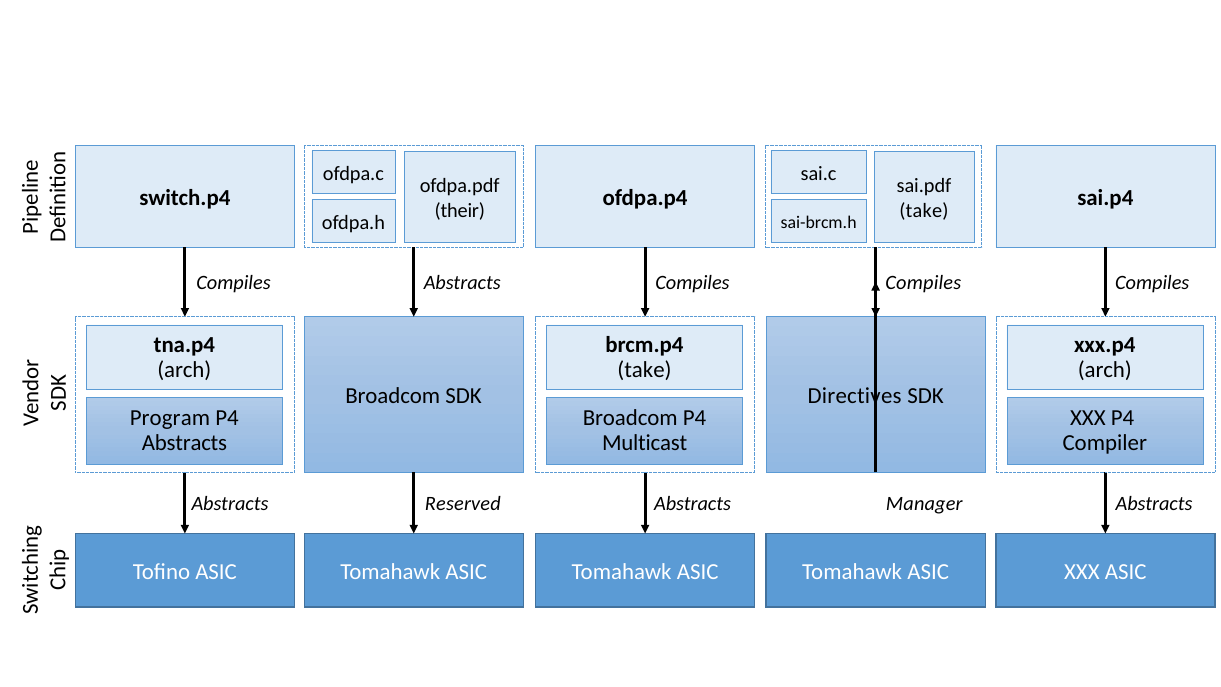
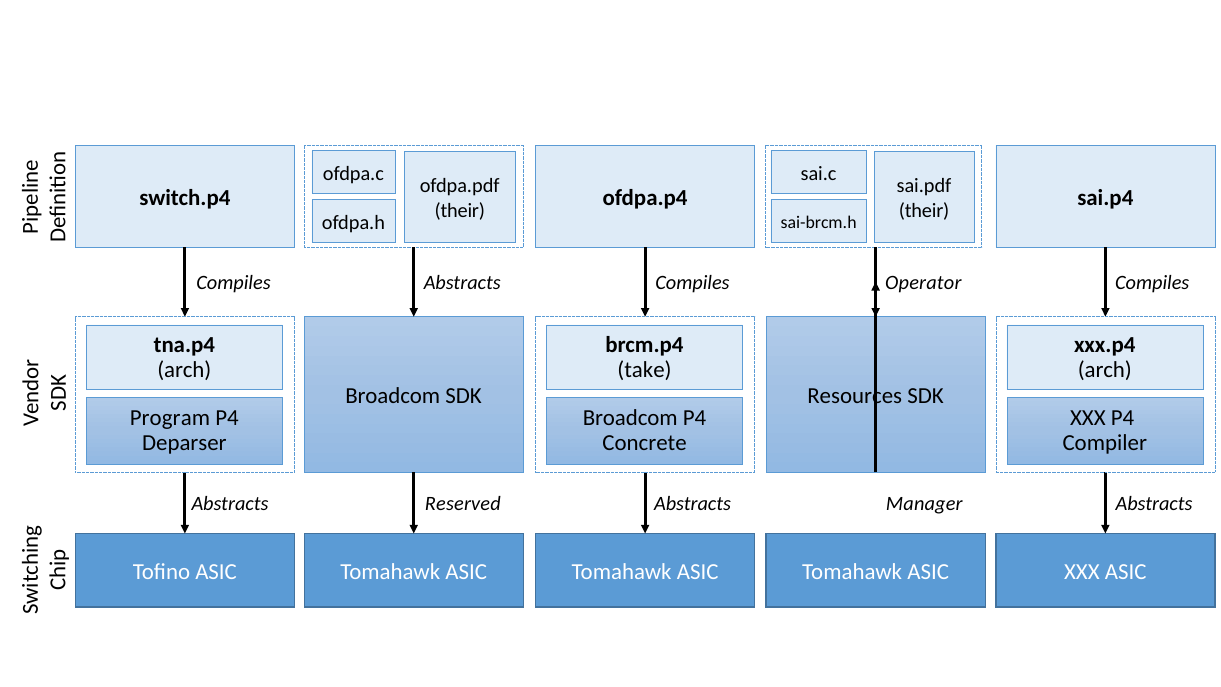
take at (924, 211): take -> their
Compiles at (923, 282): Compiles -> Operator
Directives: Directives -> Resources
Abstracts at (184, 443): Abstracts -> Deparser
Multicast: Multicast -> Concrete
